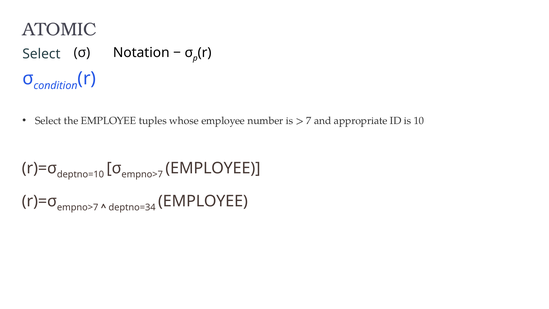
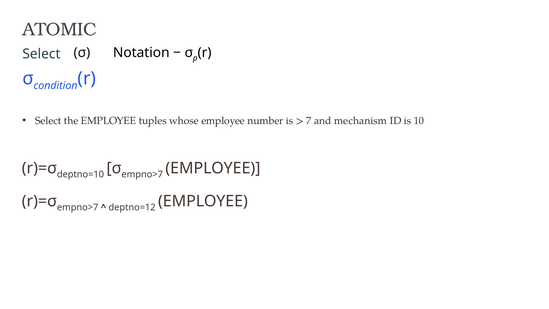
appropriate: appropriate -> mechanism
deptno=34: deptno=34 -> deptno=12
